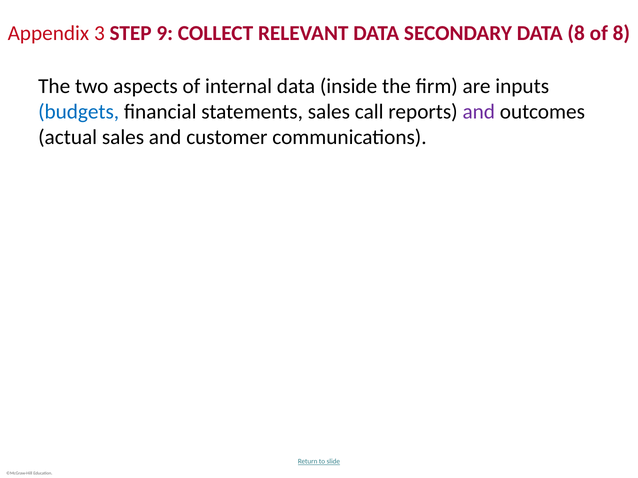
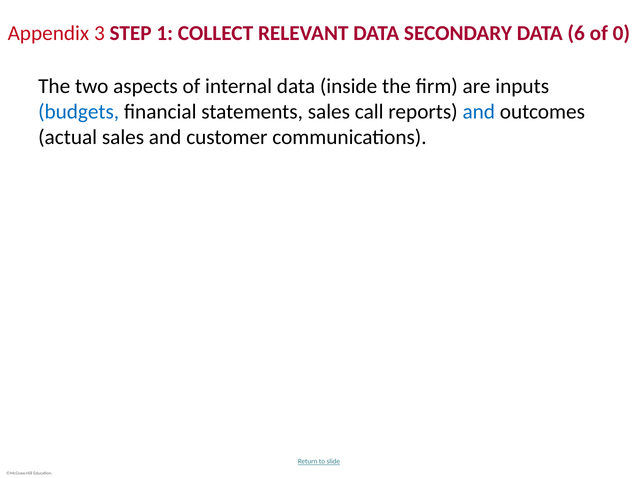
9: 9 -> 1
DATA 8: 8 -> 6
of 8: 8 -> 0
and at (479, 112) colour: purple -> blue
